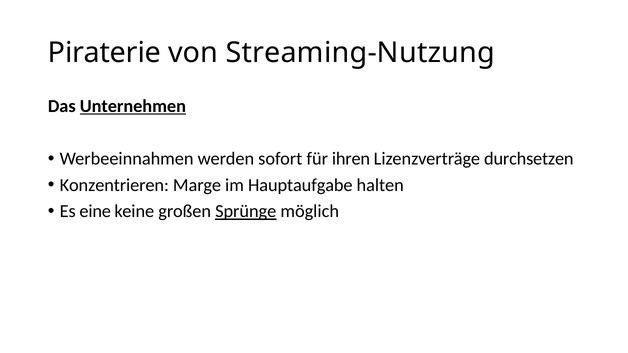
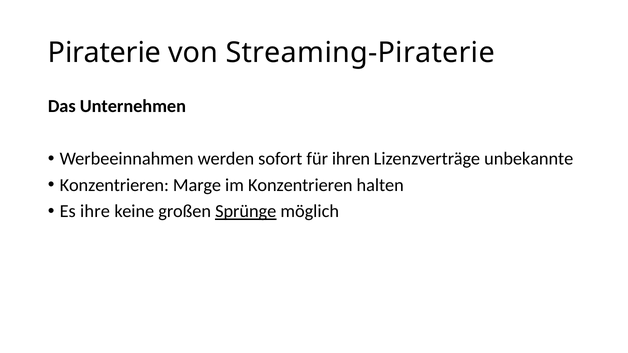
Streaming-Nutzung: Streaming-Nutzung -> Streaming-Piraterie
Unternehmen underline: present -> none
durchsetzen: durchsetzen -> unbekannte
im Hauptaufgabe: Hauptaufgabe -> Konzentrieren
eine: eine -> ihre
